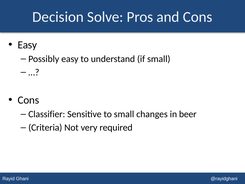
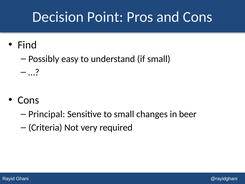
Solve: Solve -> Point
Easy at (27, 45): Easy -> Find
Classifier: Classifier -> Principal
